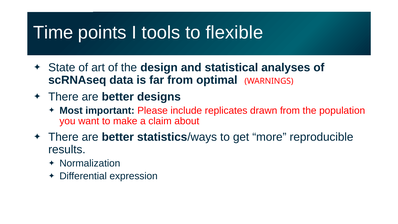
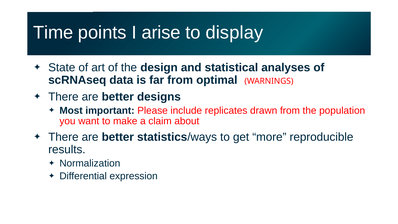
tools: tools -> arise
flexible: flexible -> display
